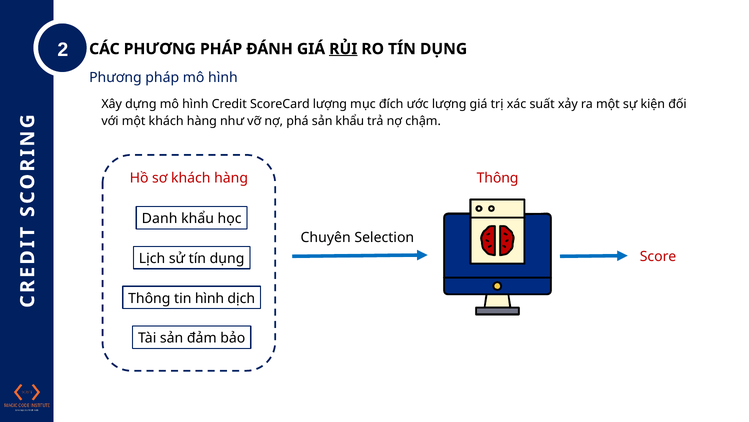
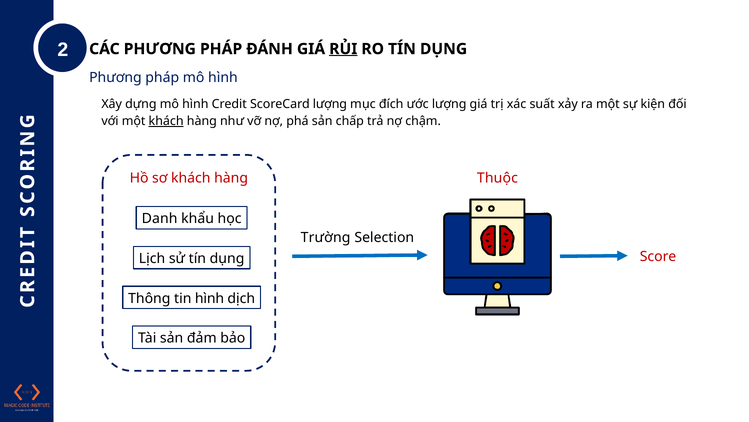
khách at (166, 121) underline: none -> present
sản khẩu: khẩu -> chấp
Thông at (498, 178): Thông -> Thuộc
Chuyên: Chuyên -> Trường
